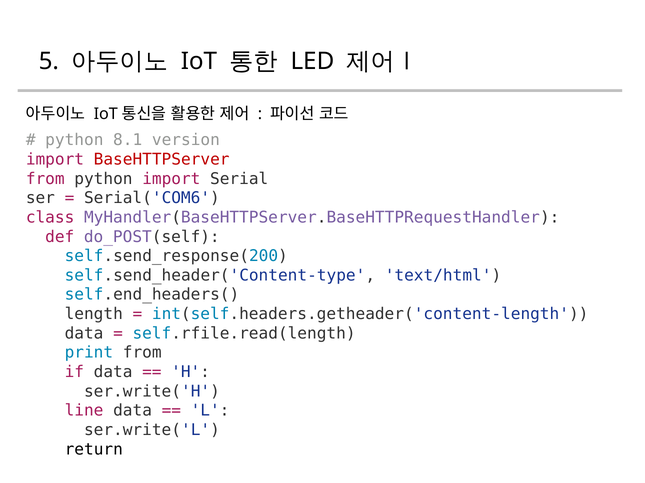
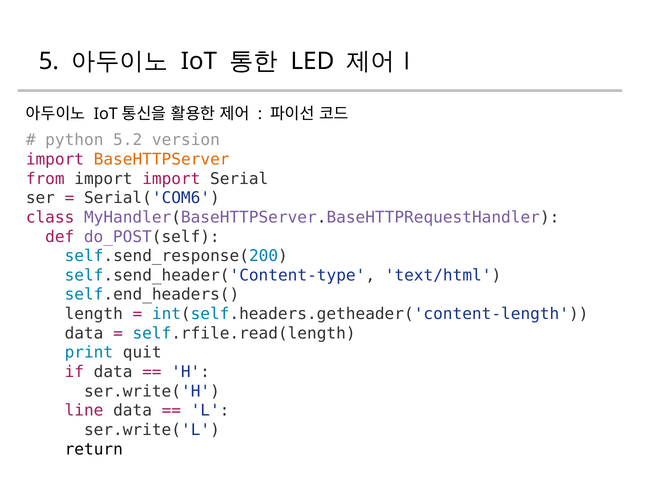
8.1: 8.1 -> 5.2
BaseHTTPServer colour: red -> orange
from python: python -> import
print from: from -> quit
